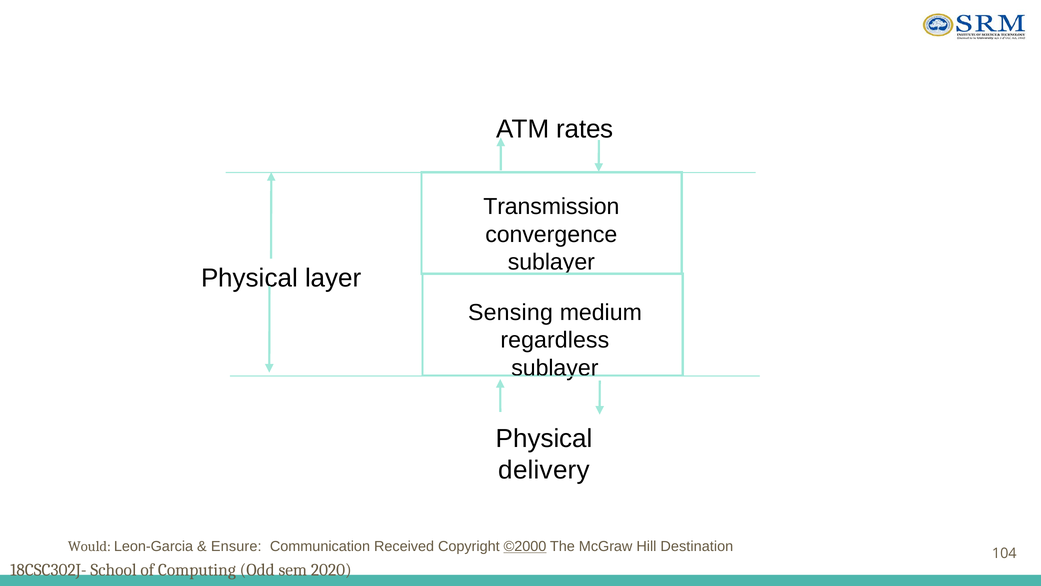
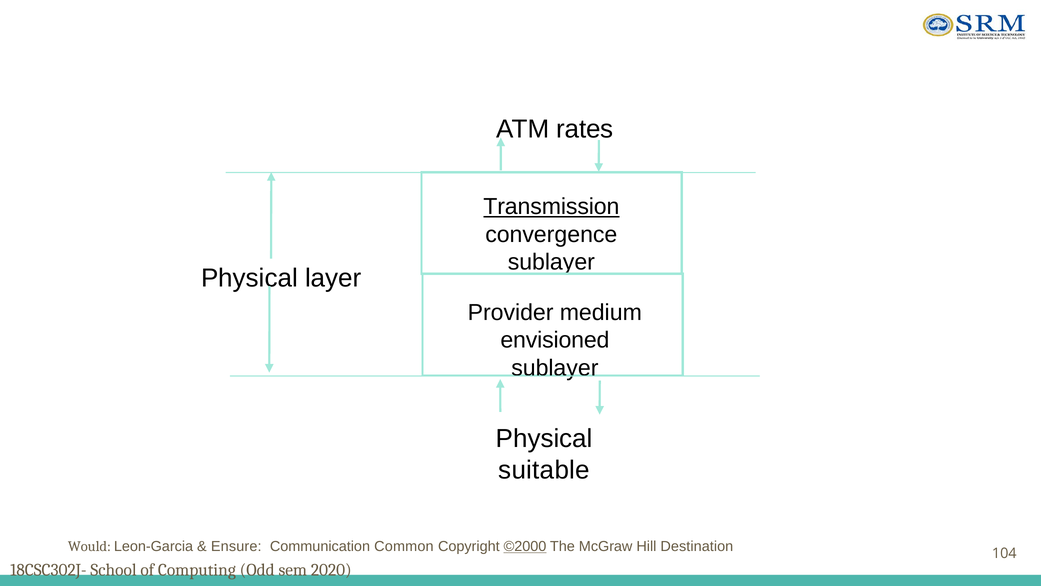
Transmission underline: none -> present
Sensing: Sensing -> Provider
regardless: regardless -> envisioned
delivery: delivery -> suitable
Received: Received -> Common
